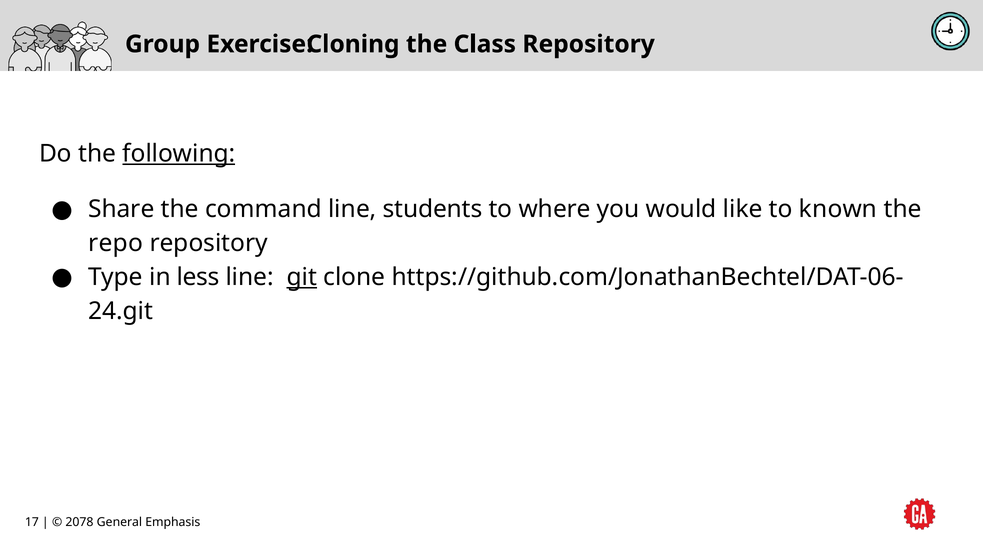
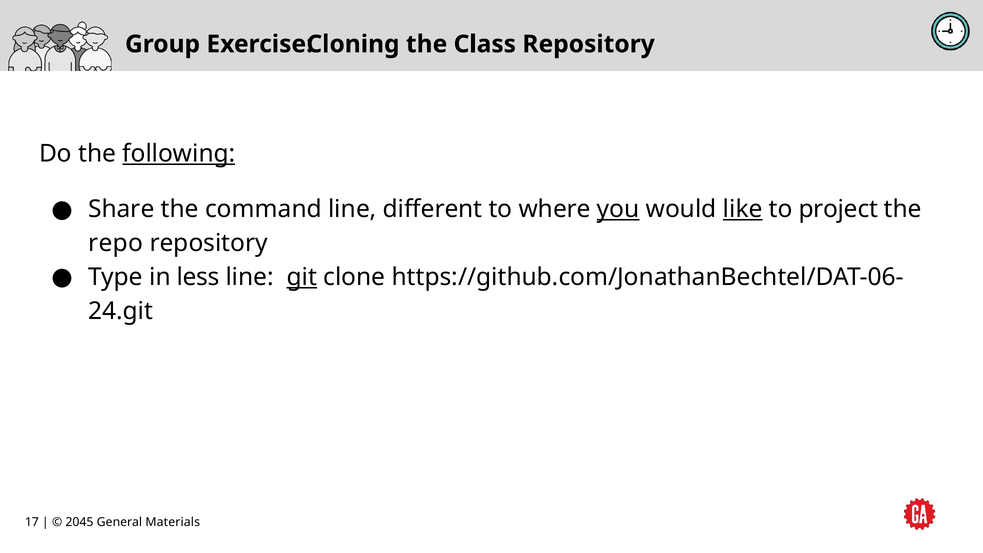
students: students -> different
you underline: none -> present
like underline: none -> present
known: known -> project
2078: 2078 -> 2045
Emphasis: Emphasis -> Materials
